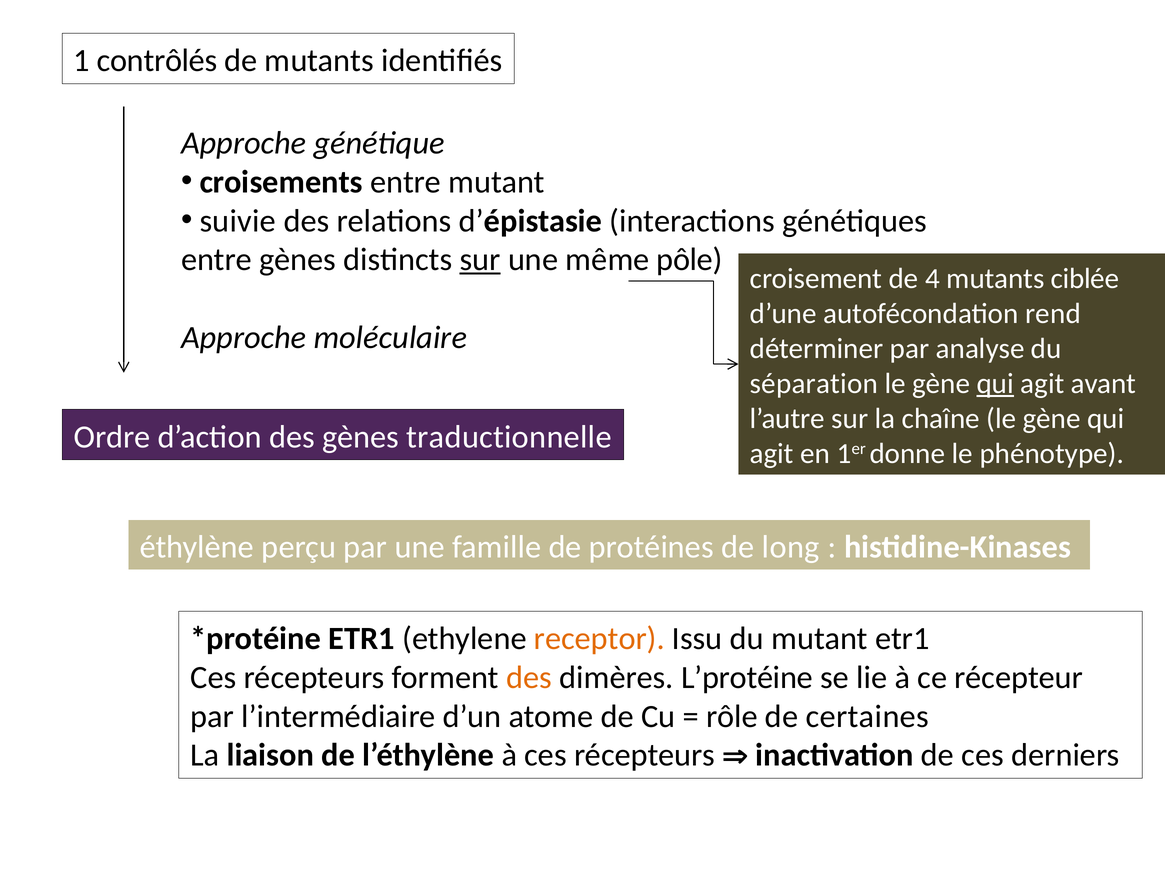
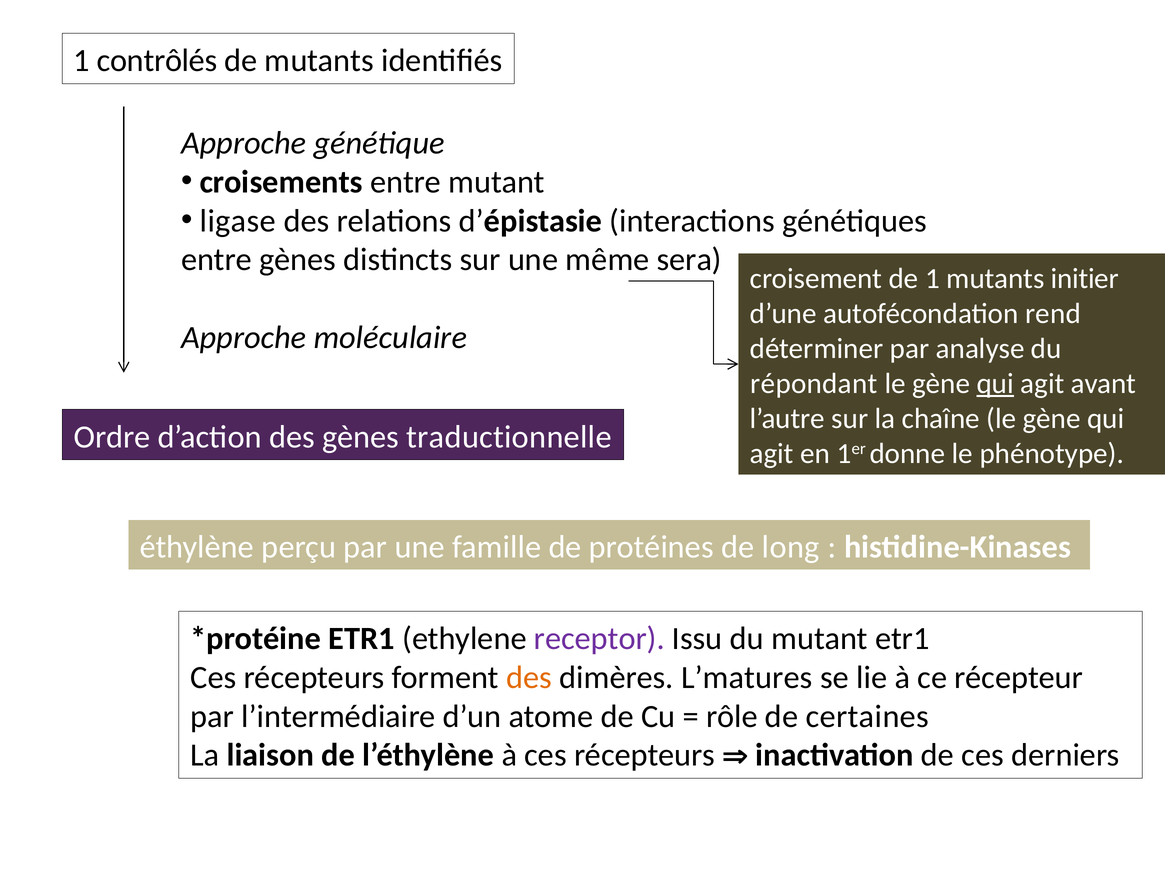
suivie: suivie -> ligase
sur at (480, 260) underline: present -> none
pôle: pôle -> sera
de 4: 4 -> 1
ciblée: ciblée -> initier
séparation: séparation -> répondant
receptor colour: orange -> purple
L’protéine: L’protéine -> L’matures
